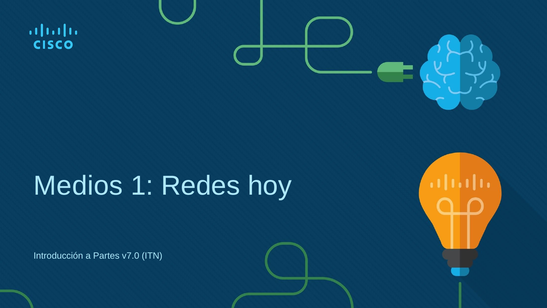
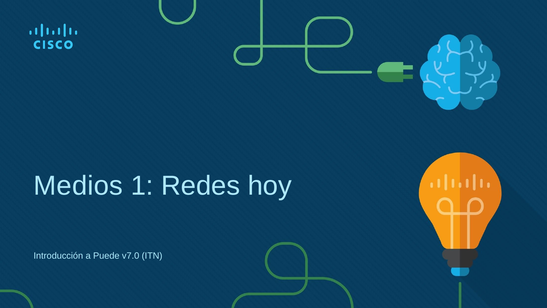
Partes: Partes -> Puede
